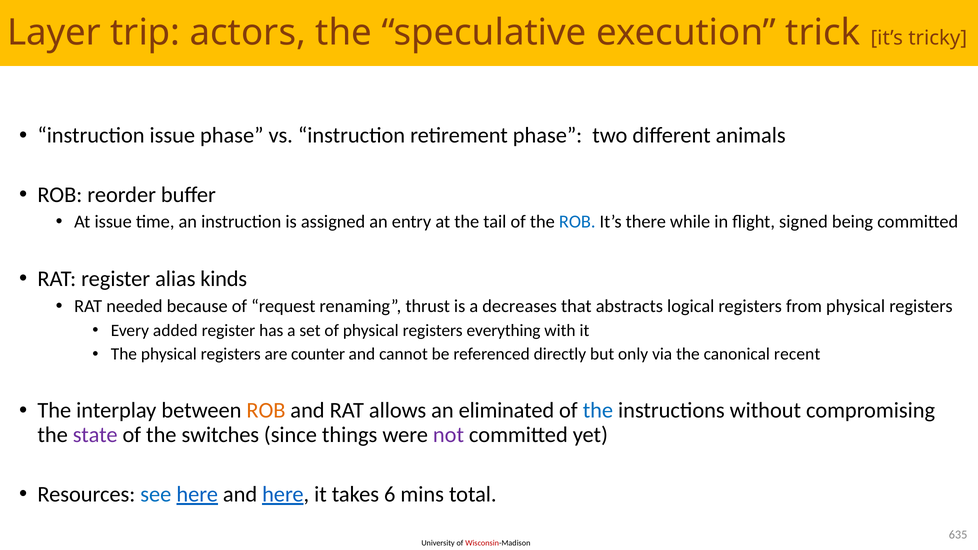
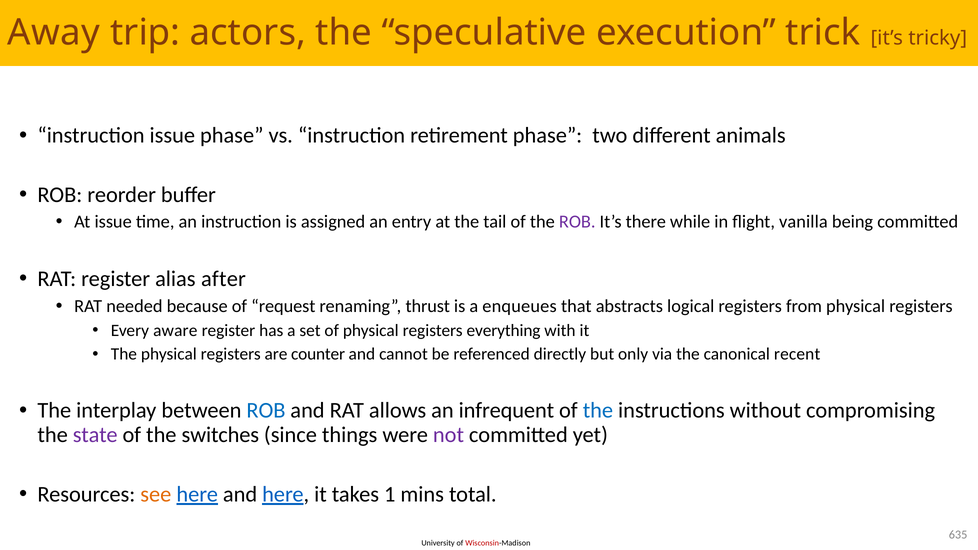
Layer: Layer -> Away
ROB at (577, 222) colour: blue -> purple
signed: signed -> vanilla
kinds: kinds -> after
decreases: decreases -> enqueues
added: added -> aware
ROB at (266, 411) colour: orange -> blue
eliminated: eliminated -> infrequent
see colour: blue -> orange
6: 6 -> 1
